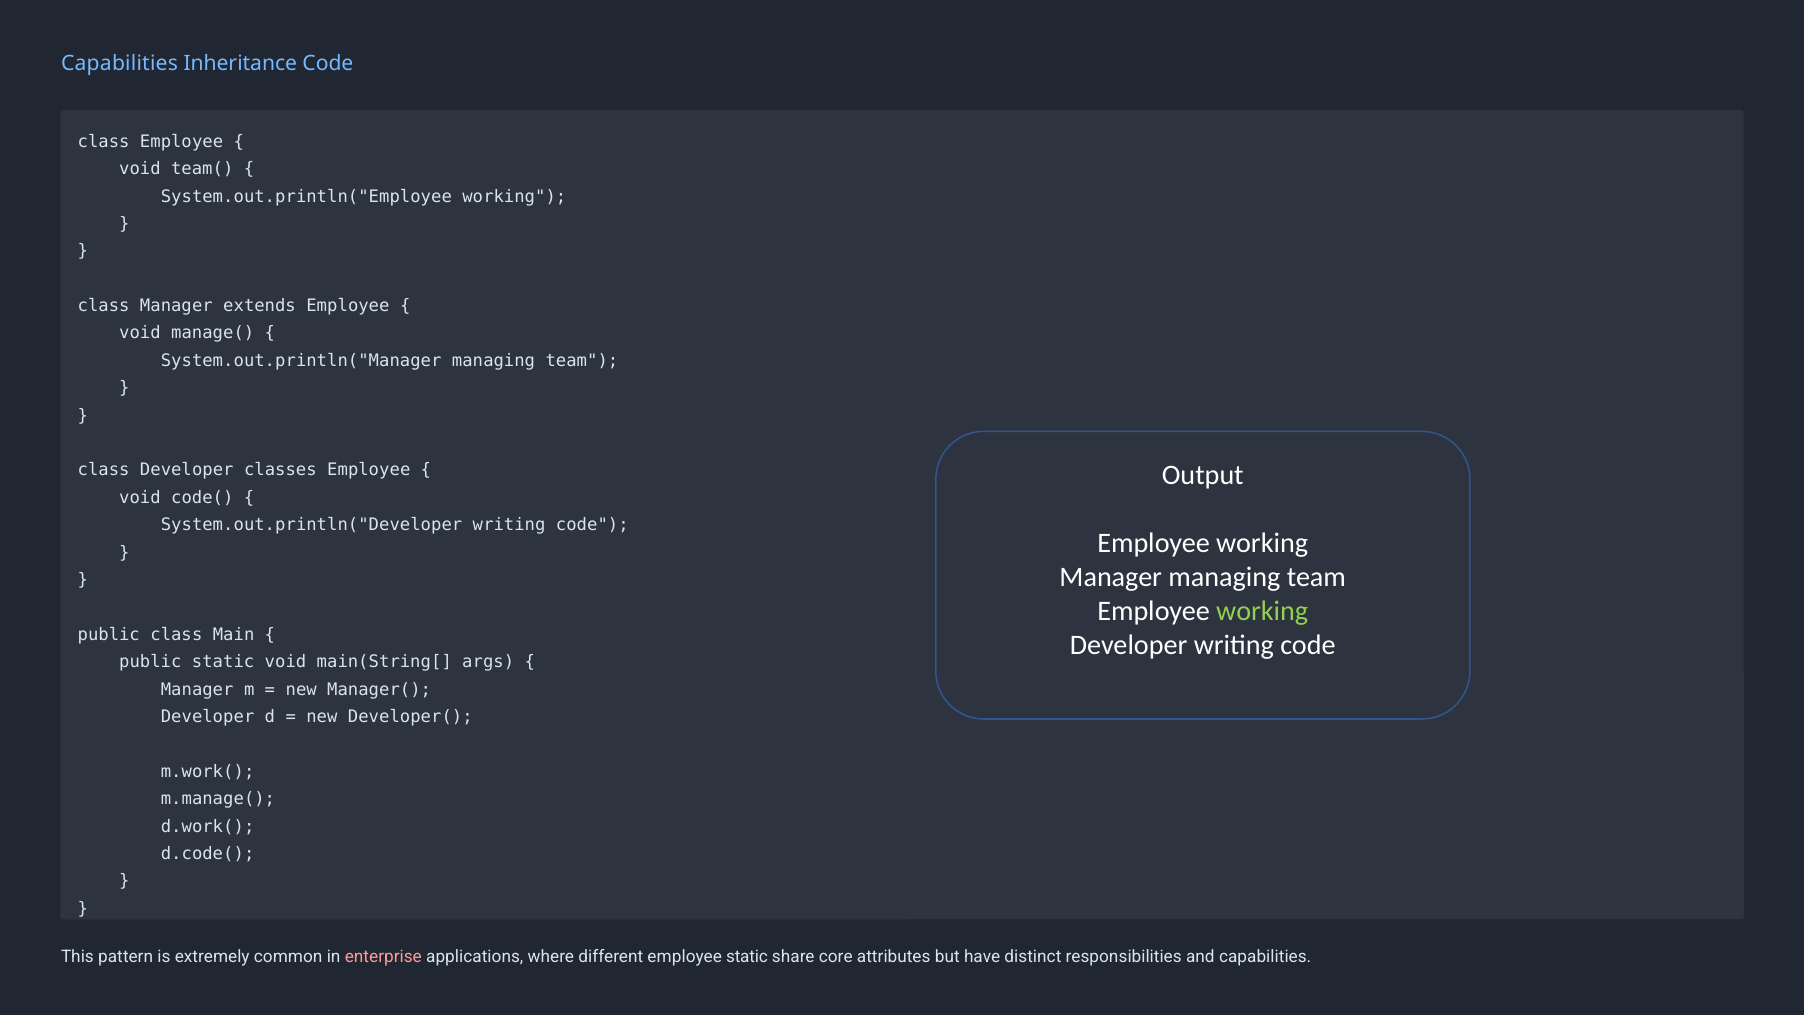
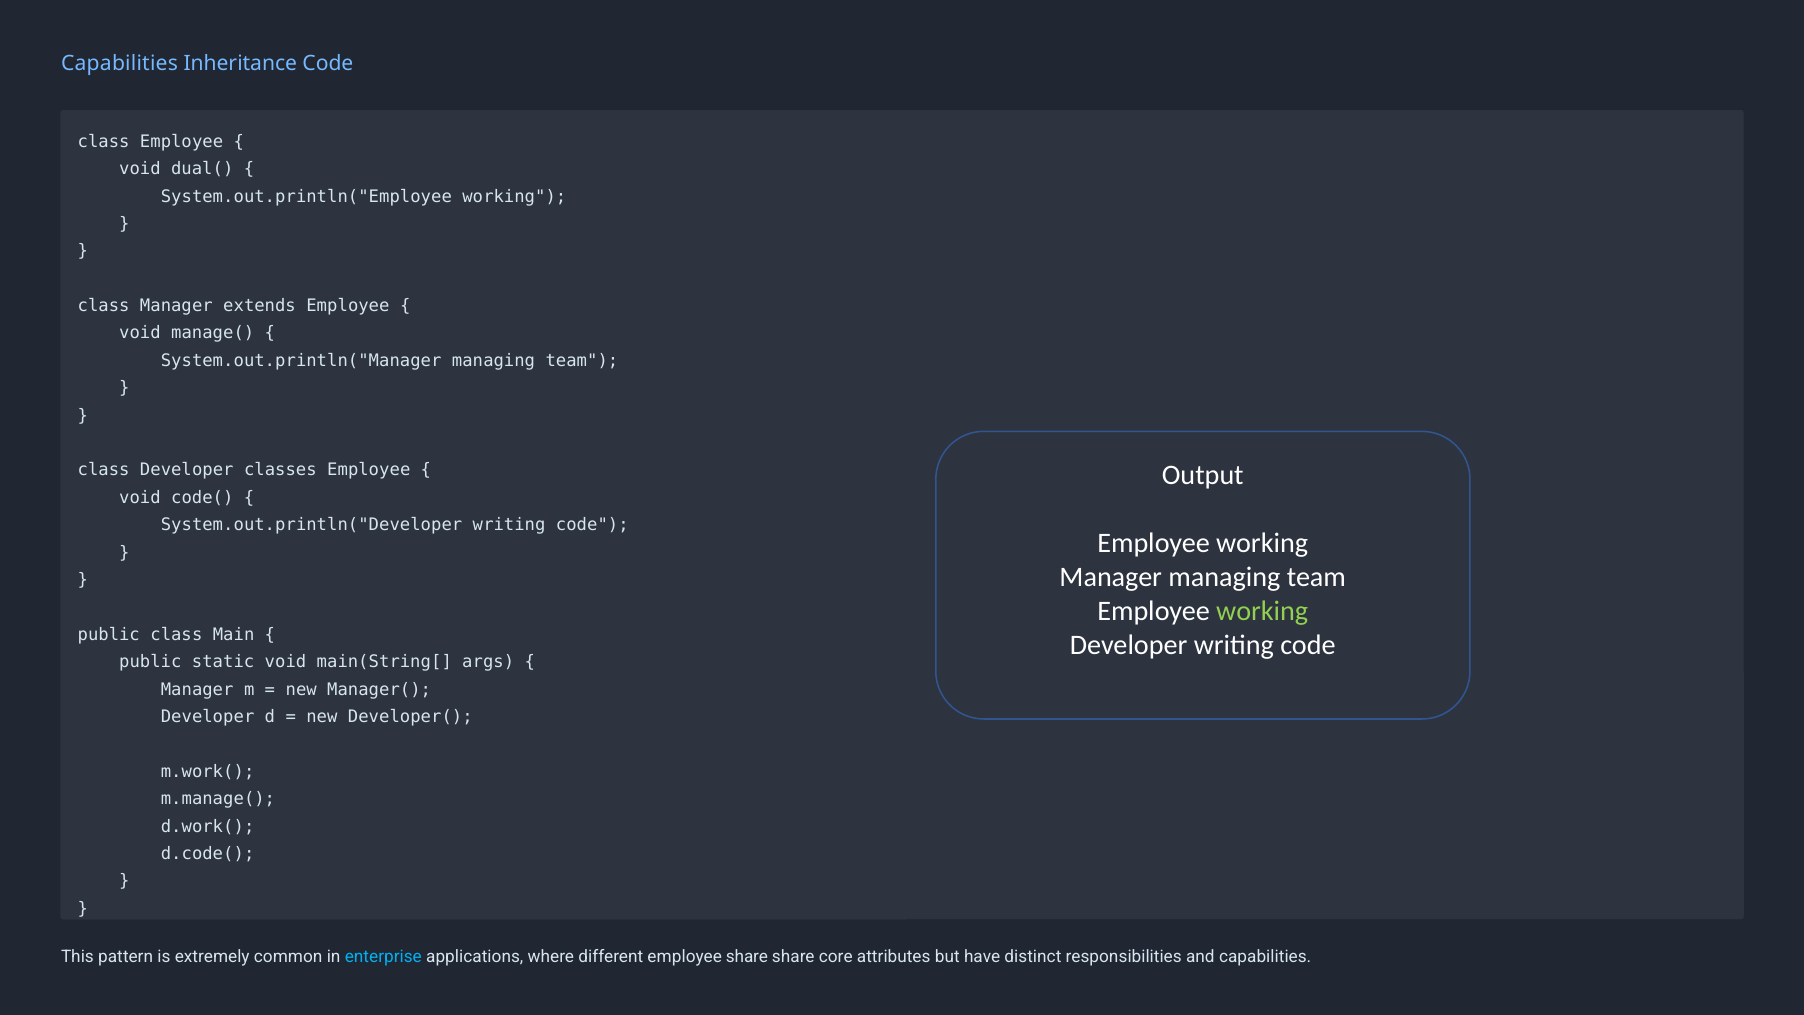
team(: team( -> dual(
enterprise colour: pink -> light blue
employee static: static -> share
